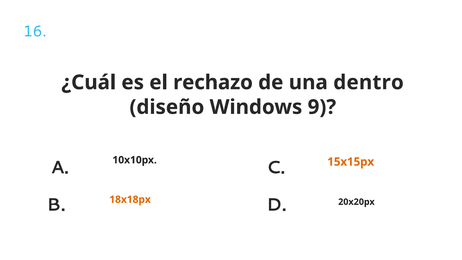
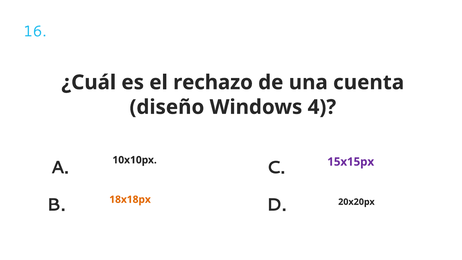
dentro: dentro -> cuenta
9: 9 -> 4
15x15px colour: orange -> purple
